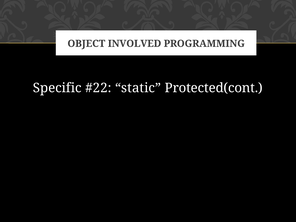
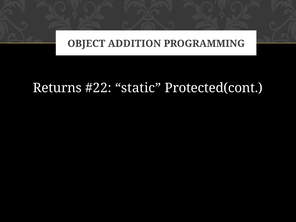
INVOLVED: INVOLVED -> ADDITION
Specific: Specific -> Returns
